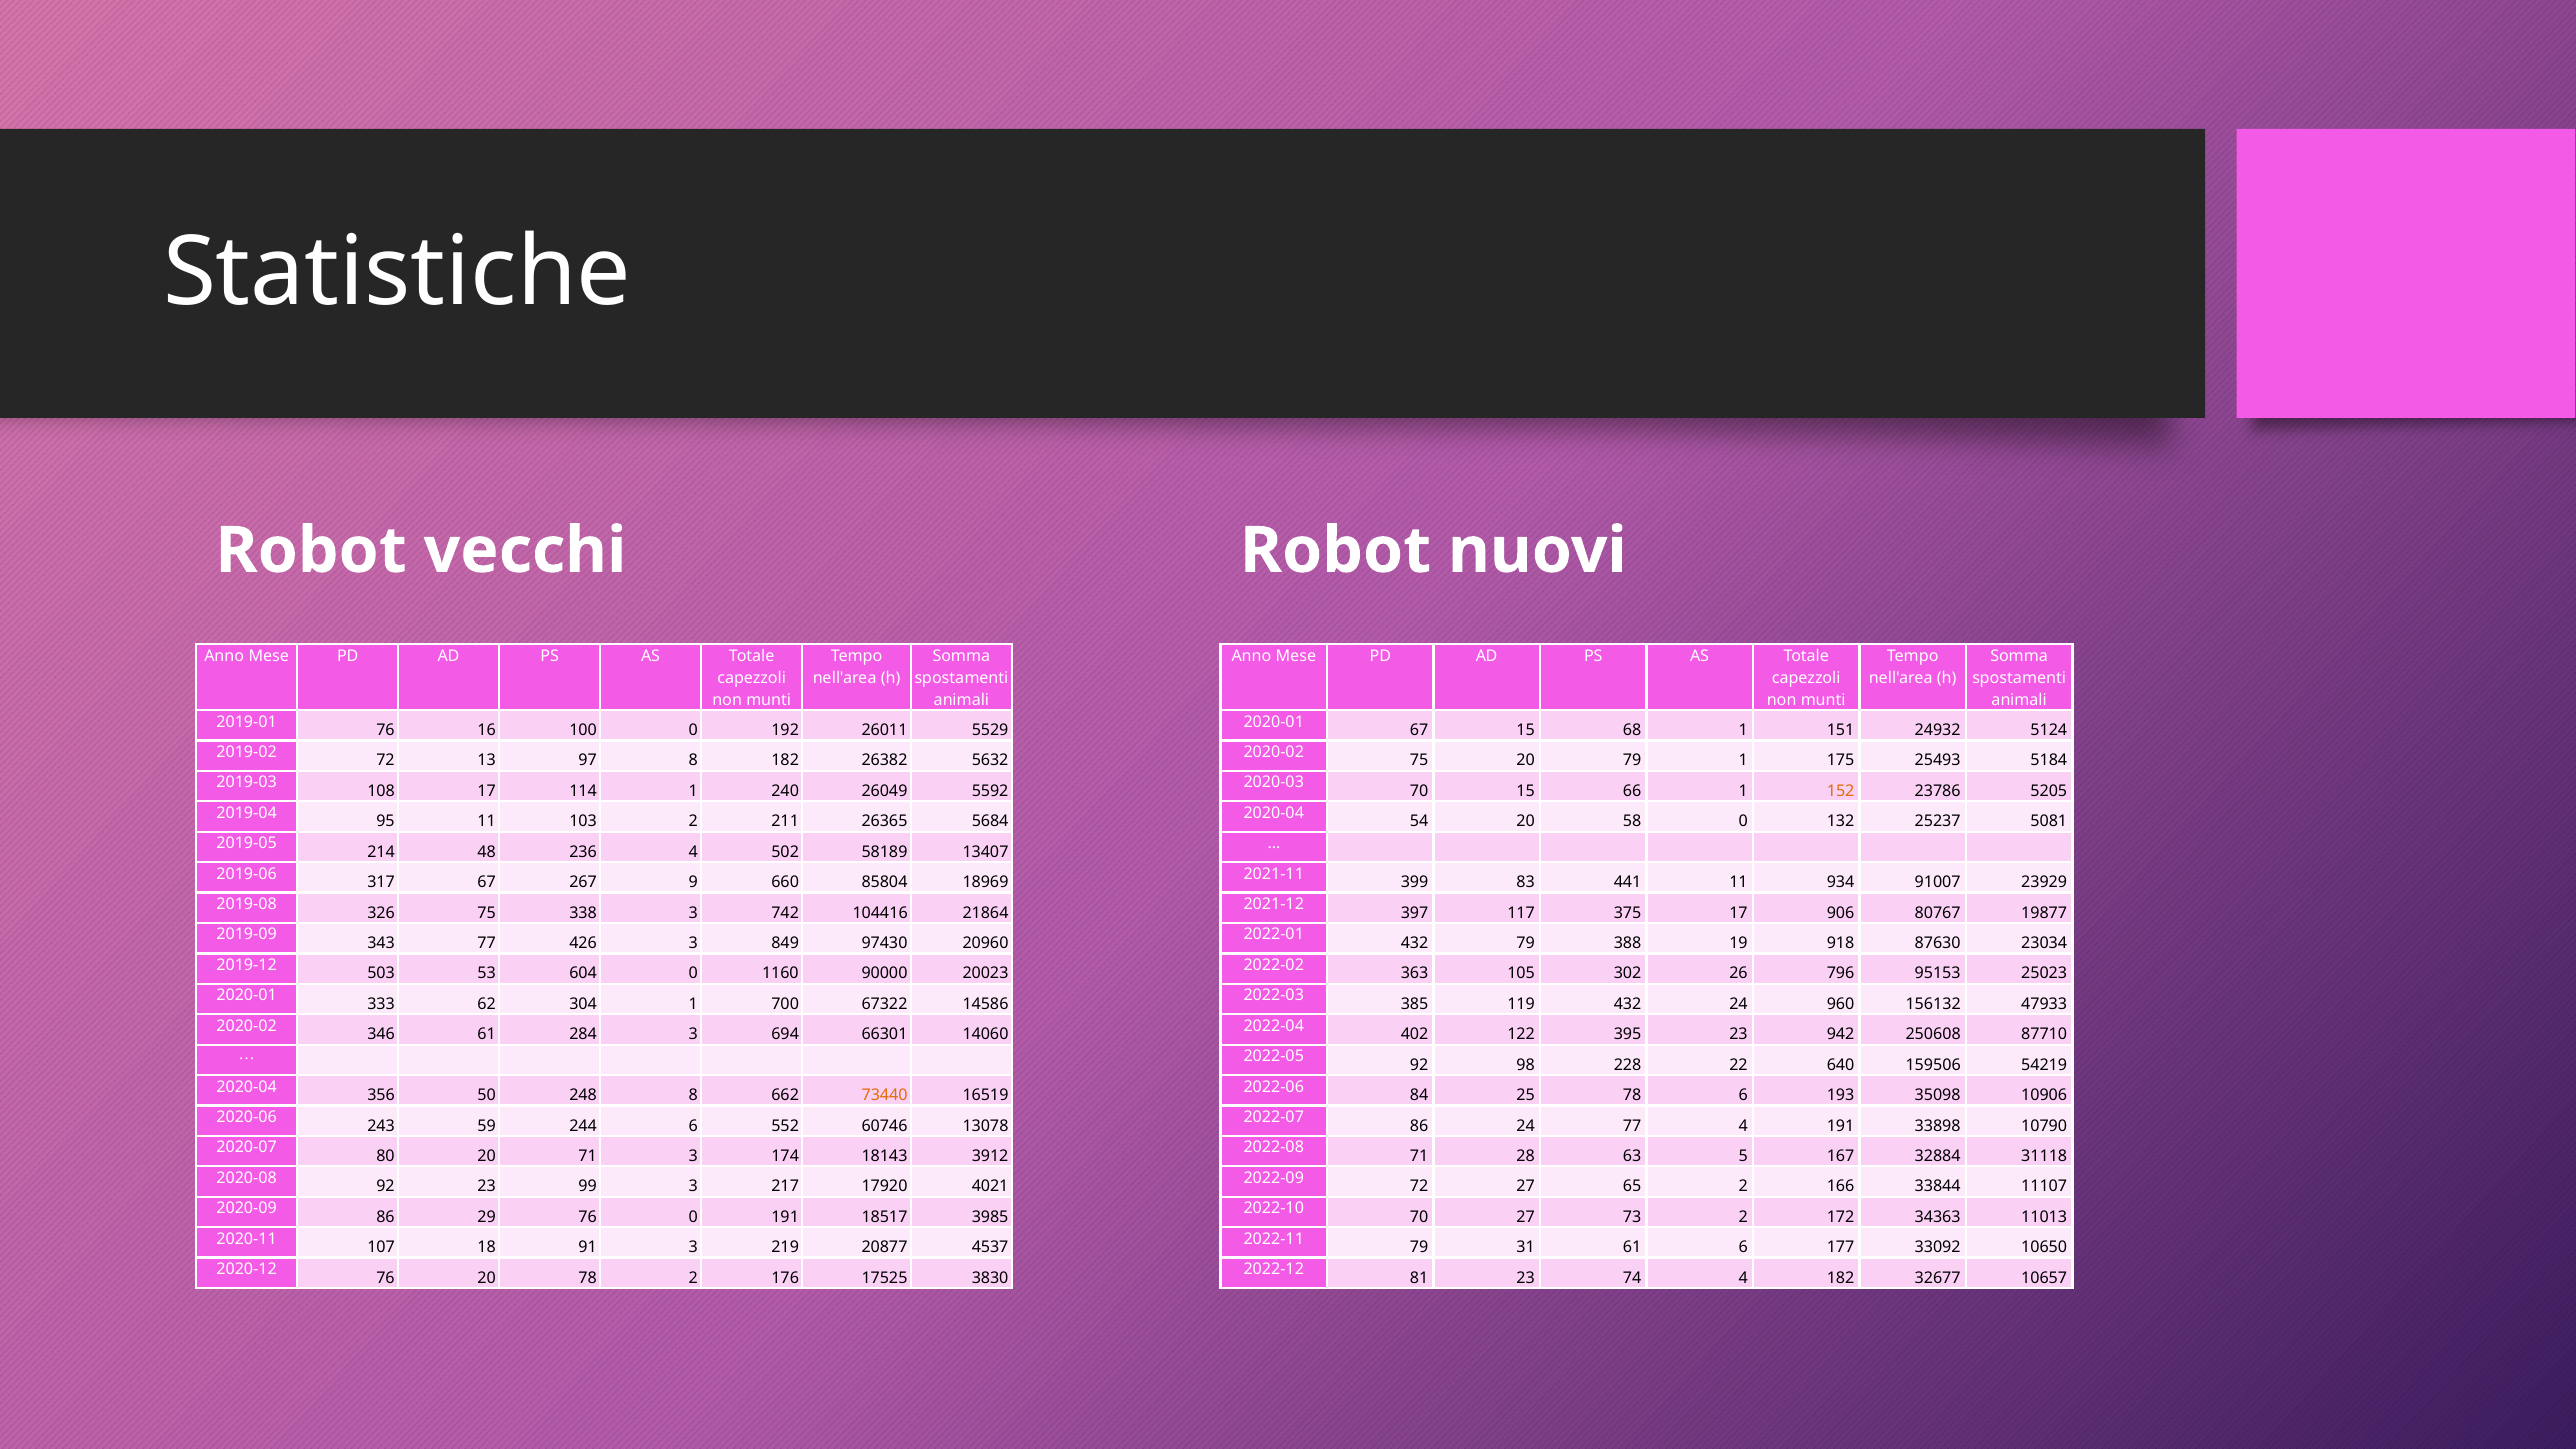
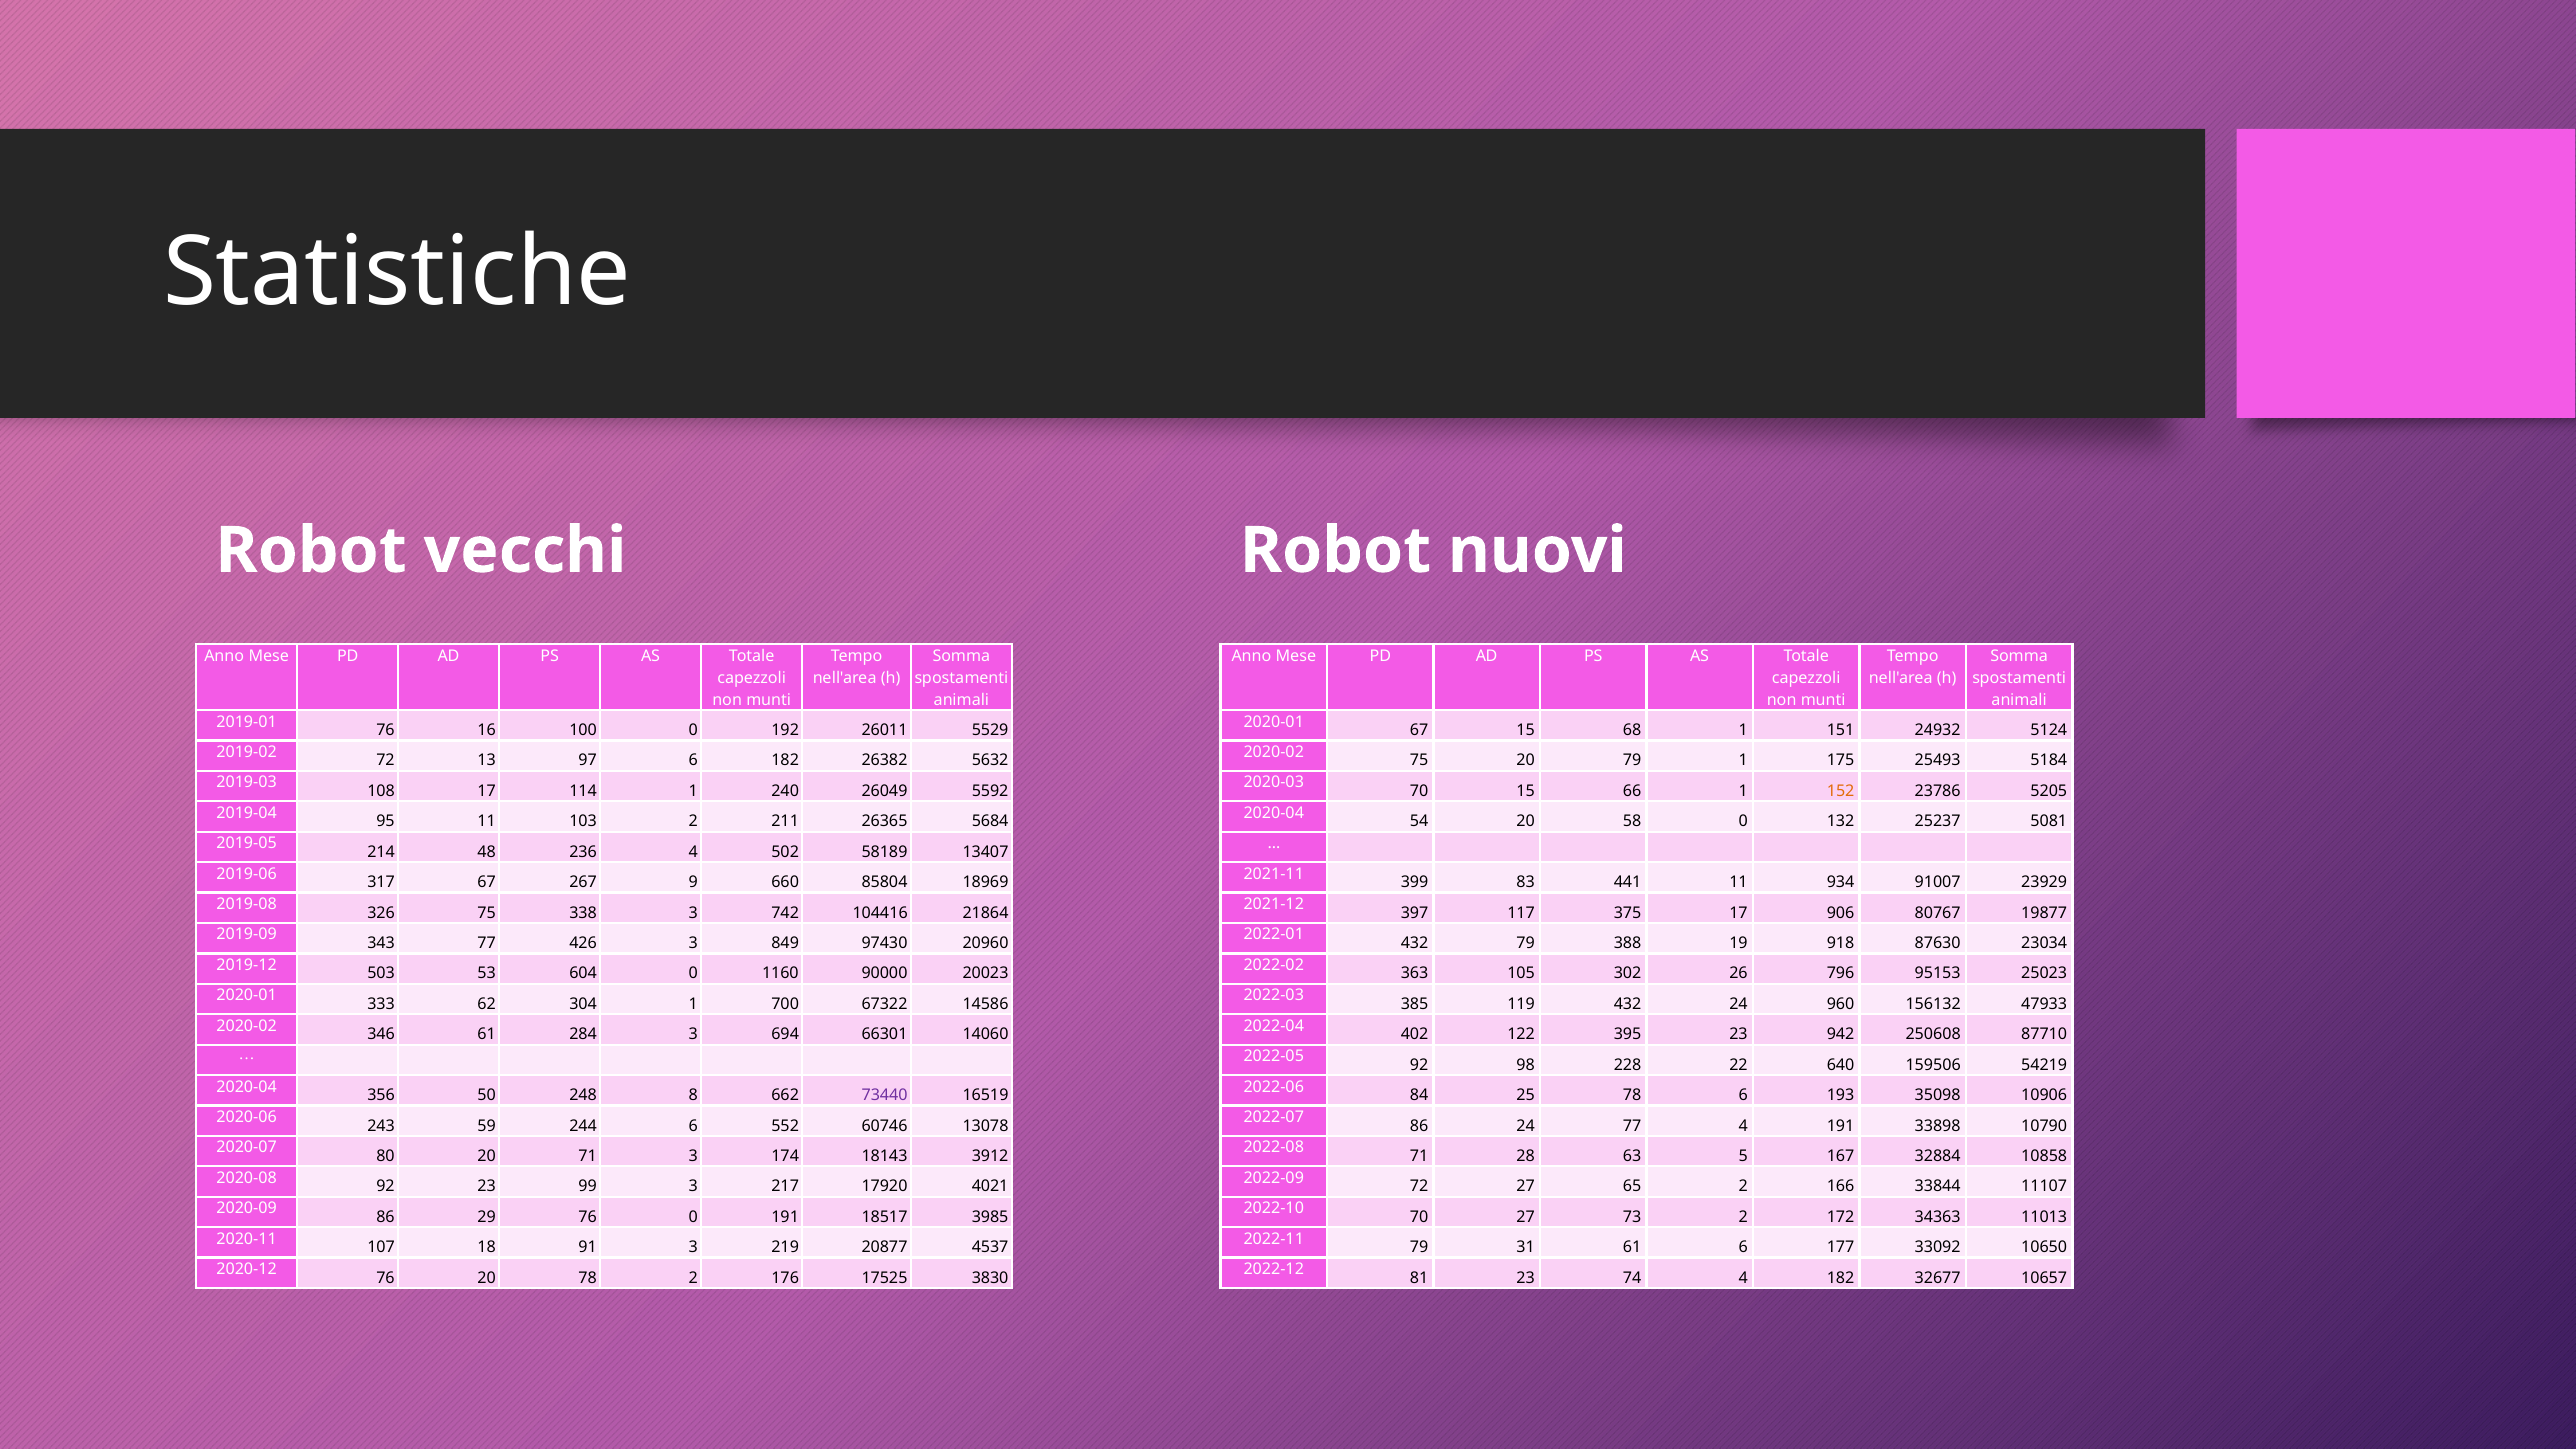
97 8: 8 -> 6
73440 colour: orange -> purple
31118: 31118 -> 10858
